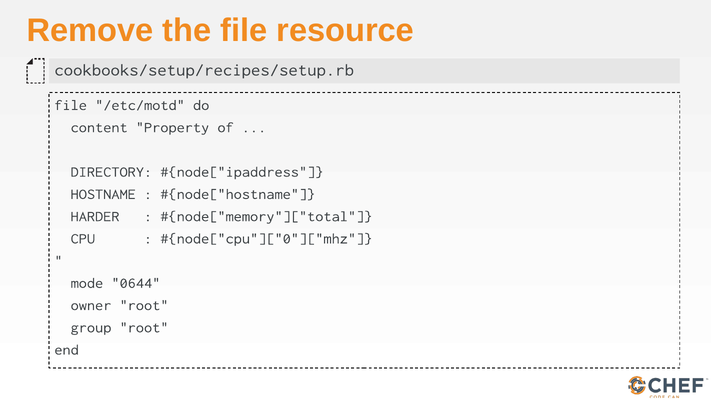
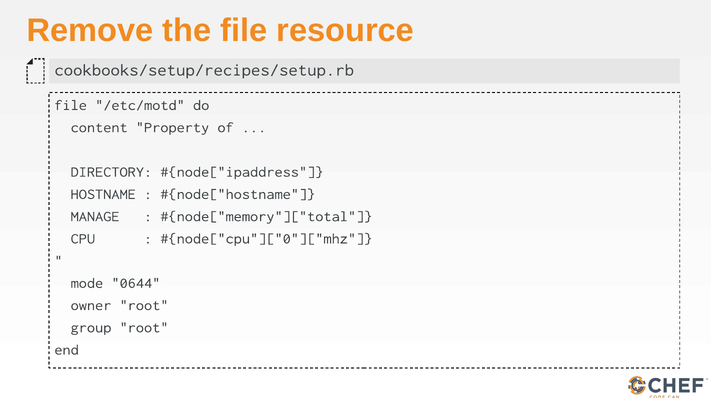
HARDER: HARDER -> MANAGE
